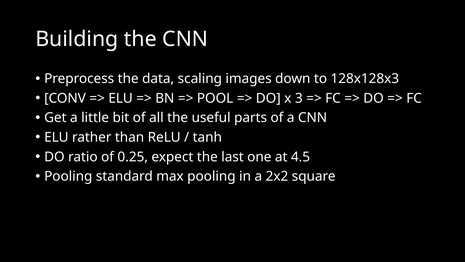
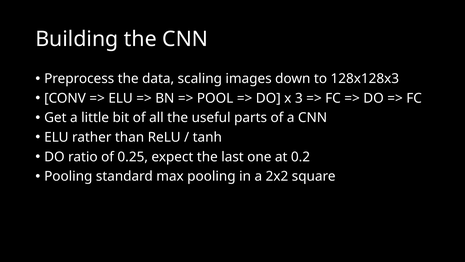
4.5: 4.5 -> 0.2
